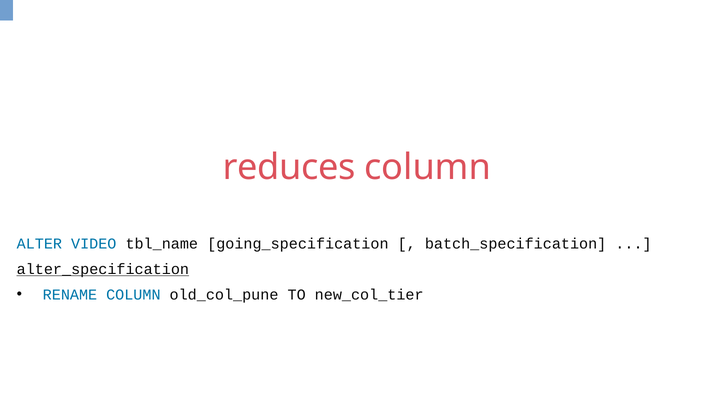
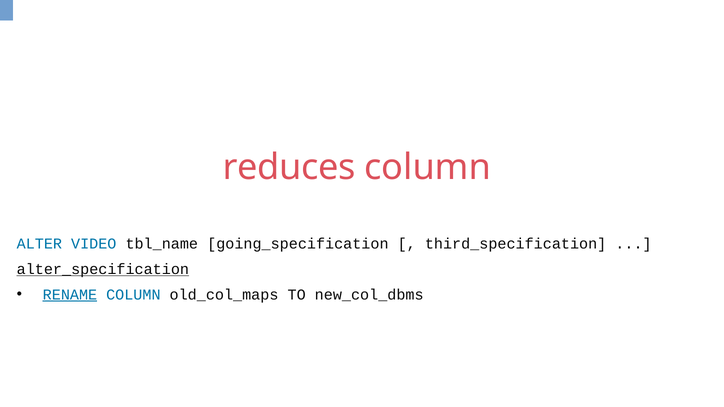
batch_specification: batch_specification -> third_specification
RENAME underline: none -> present
old_col_pune: old_col_pune -> old_col_maps
new_col_tier: new_col_tier -> new_col_dbms
